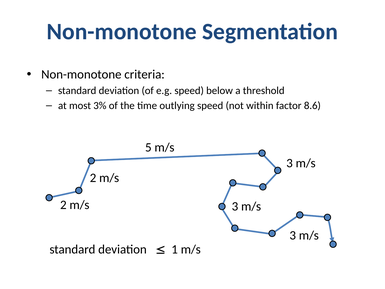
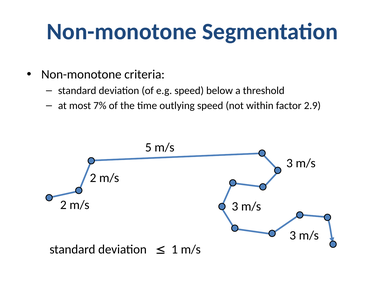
3%: 3% -> 7%
8.6: 8.6 -> 2.9
